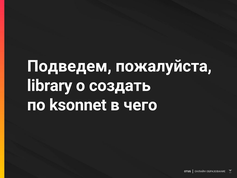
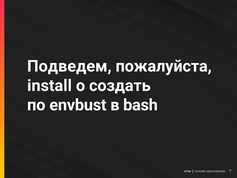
library: library -> install
ksonnet: ksonnet -> envbust
чего: чего -> bash
